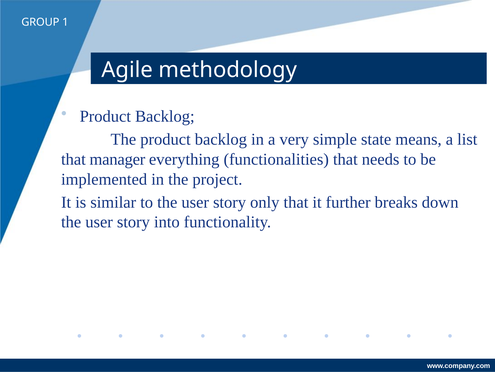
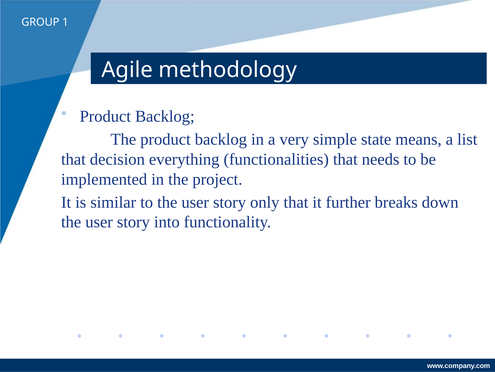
manager: manager -> decision
